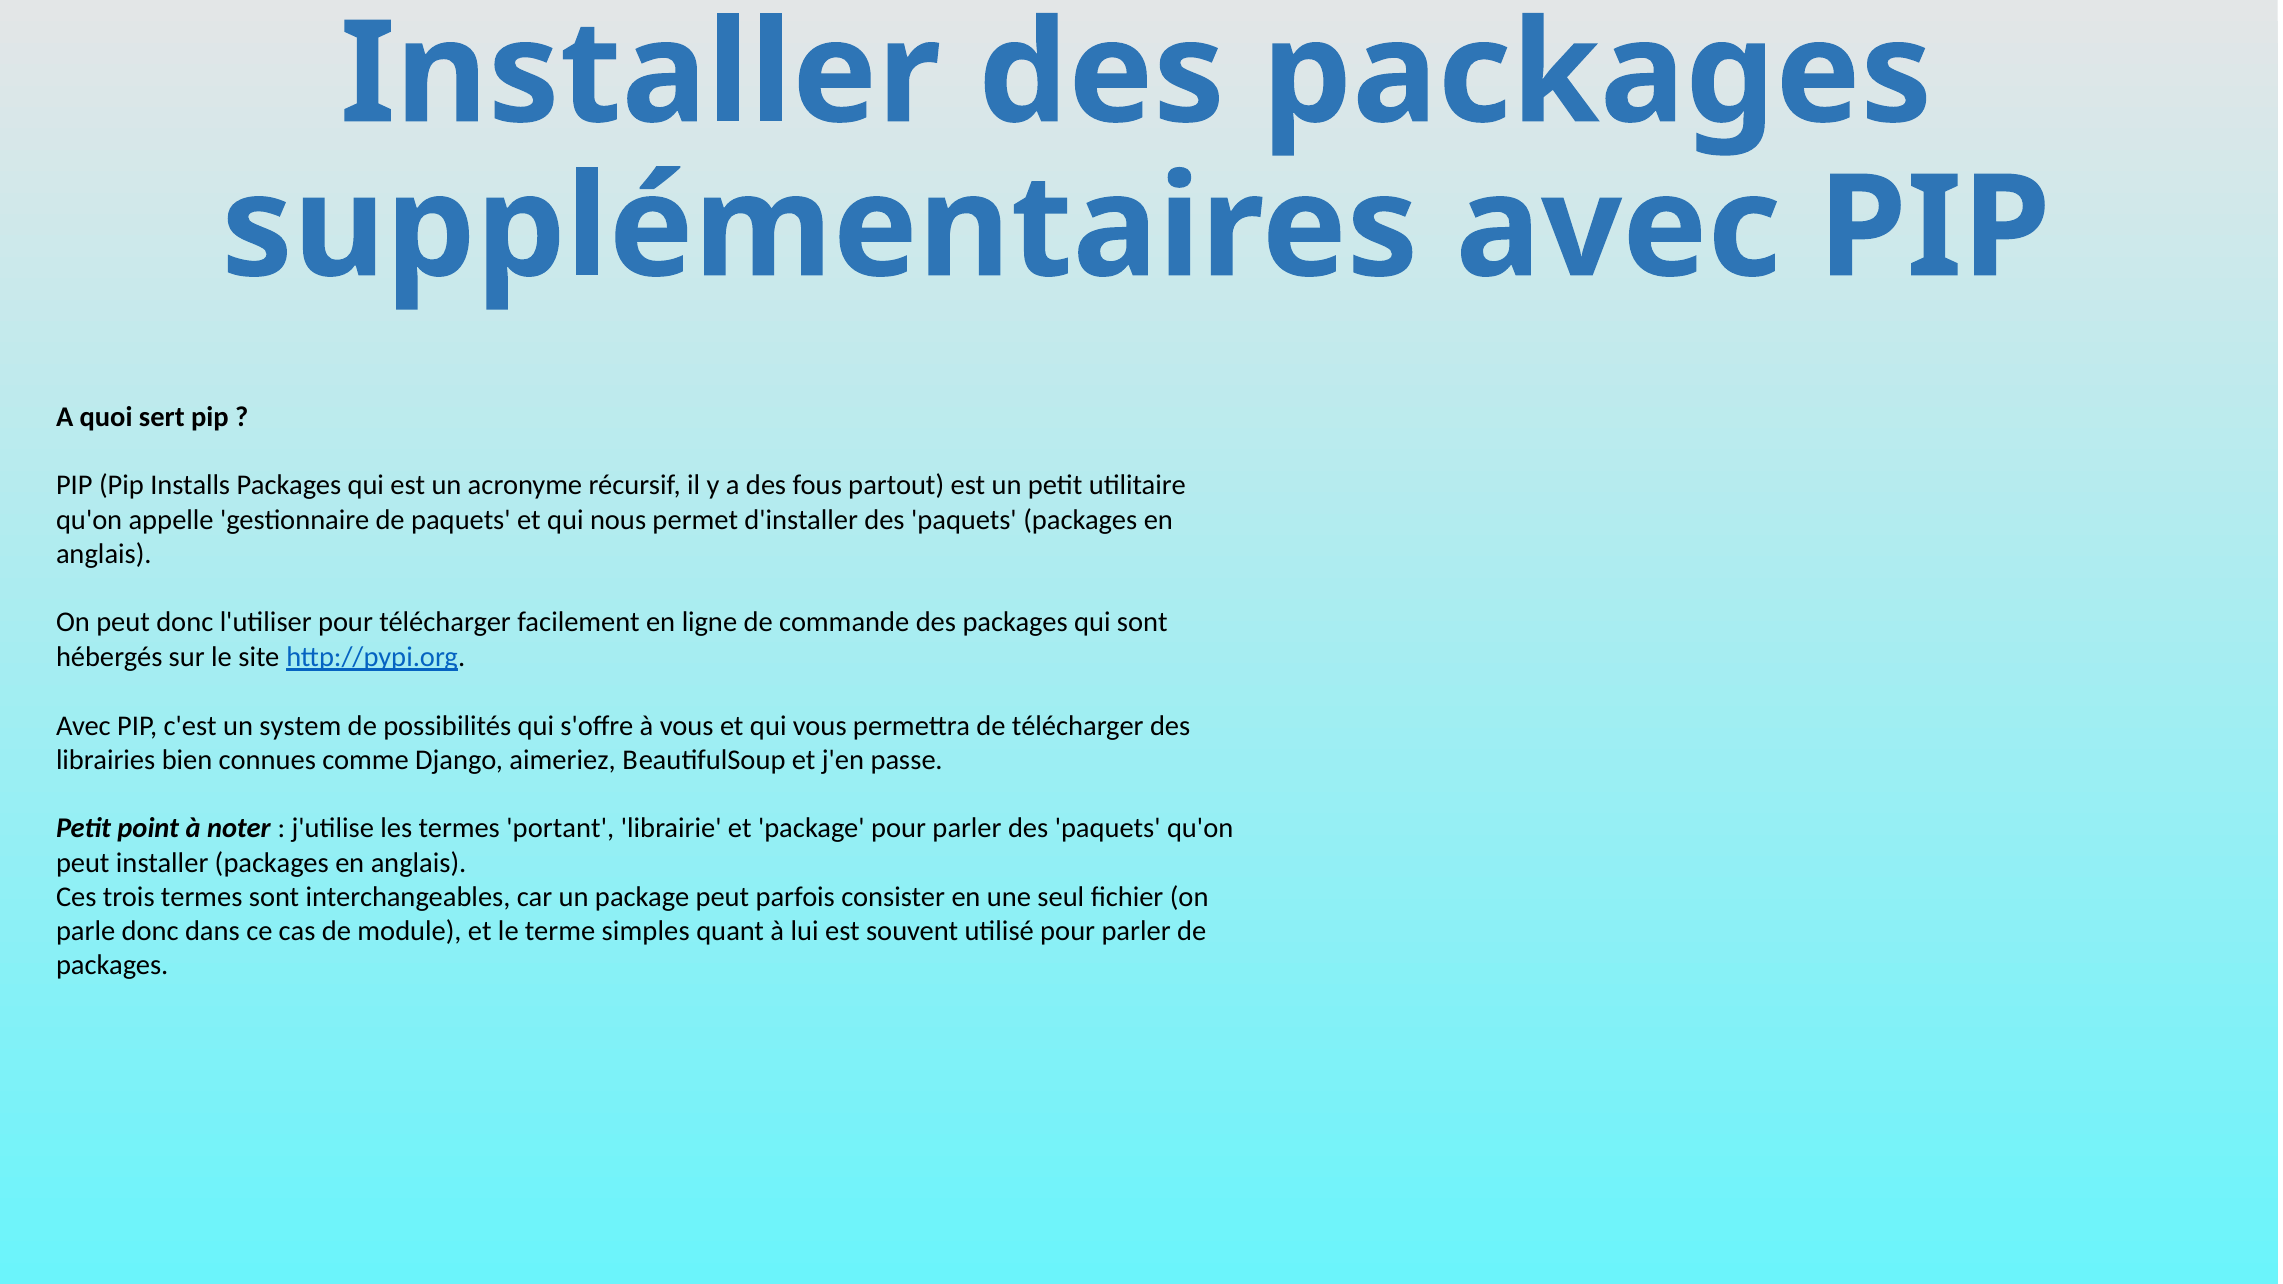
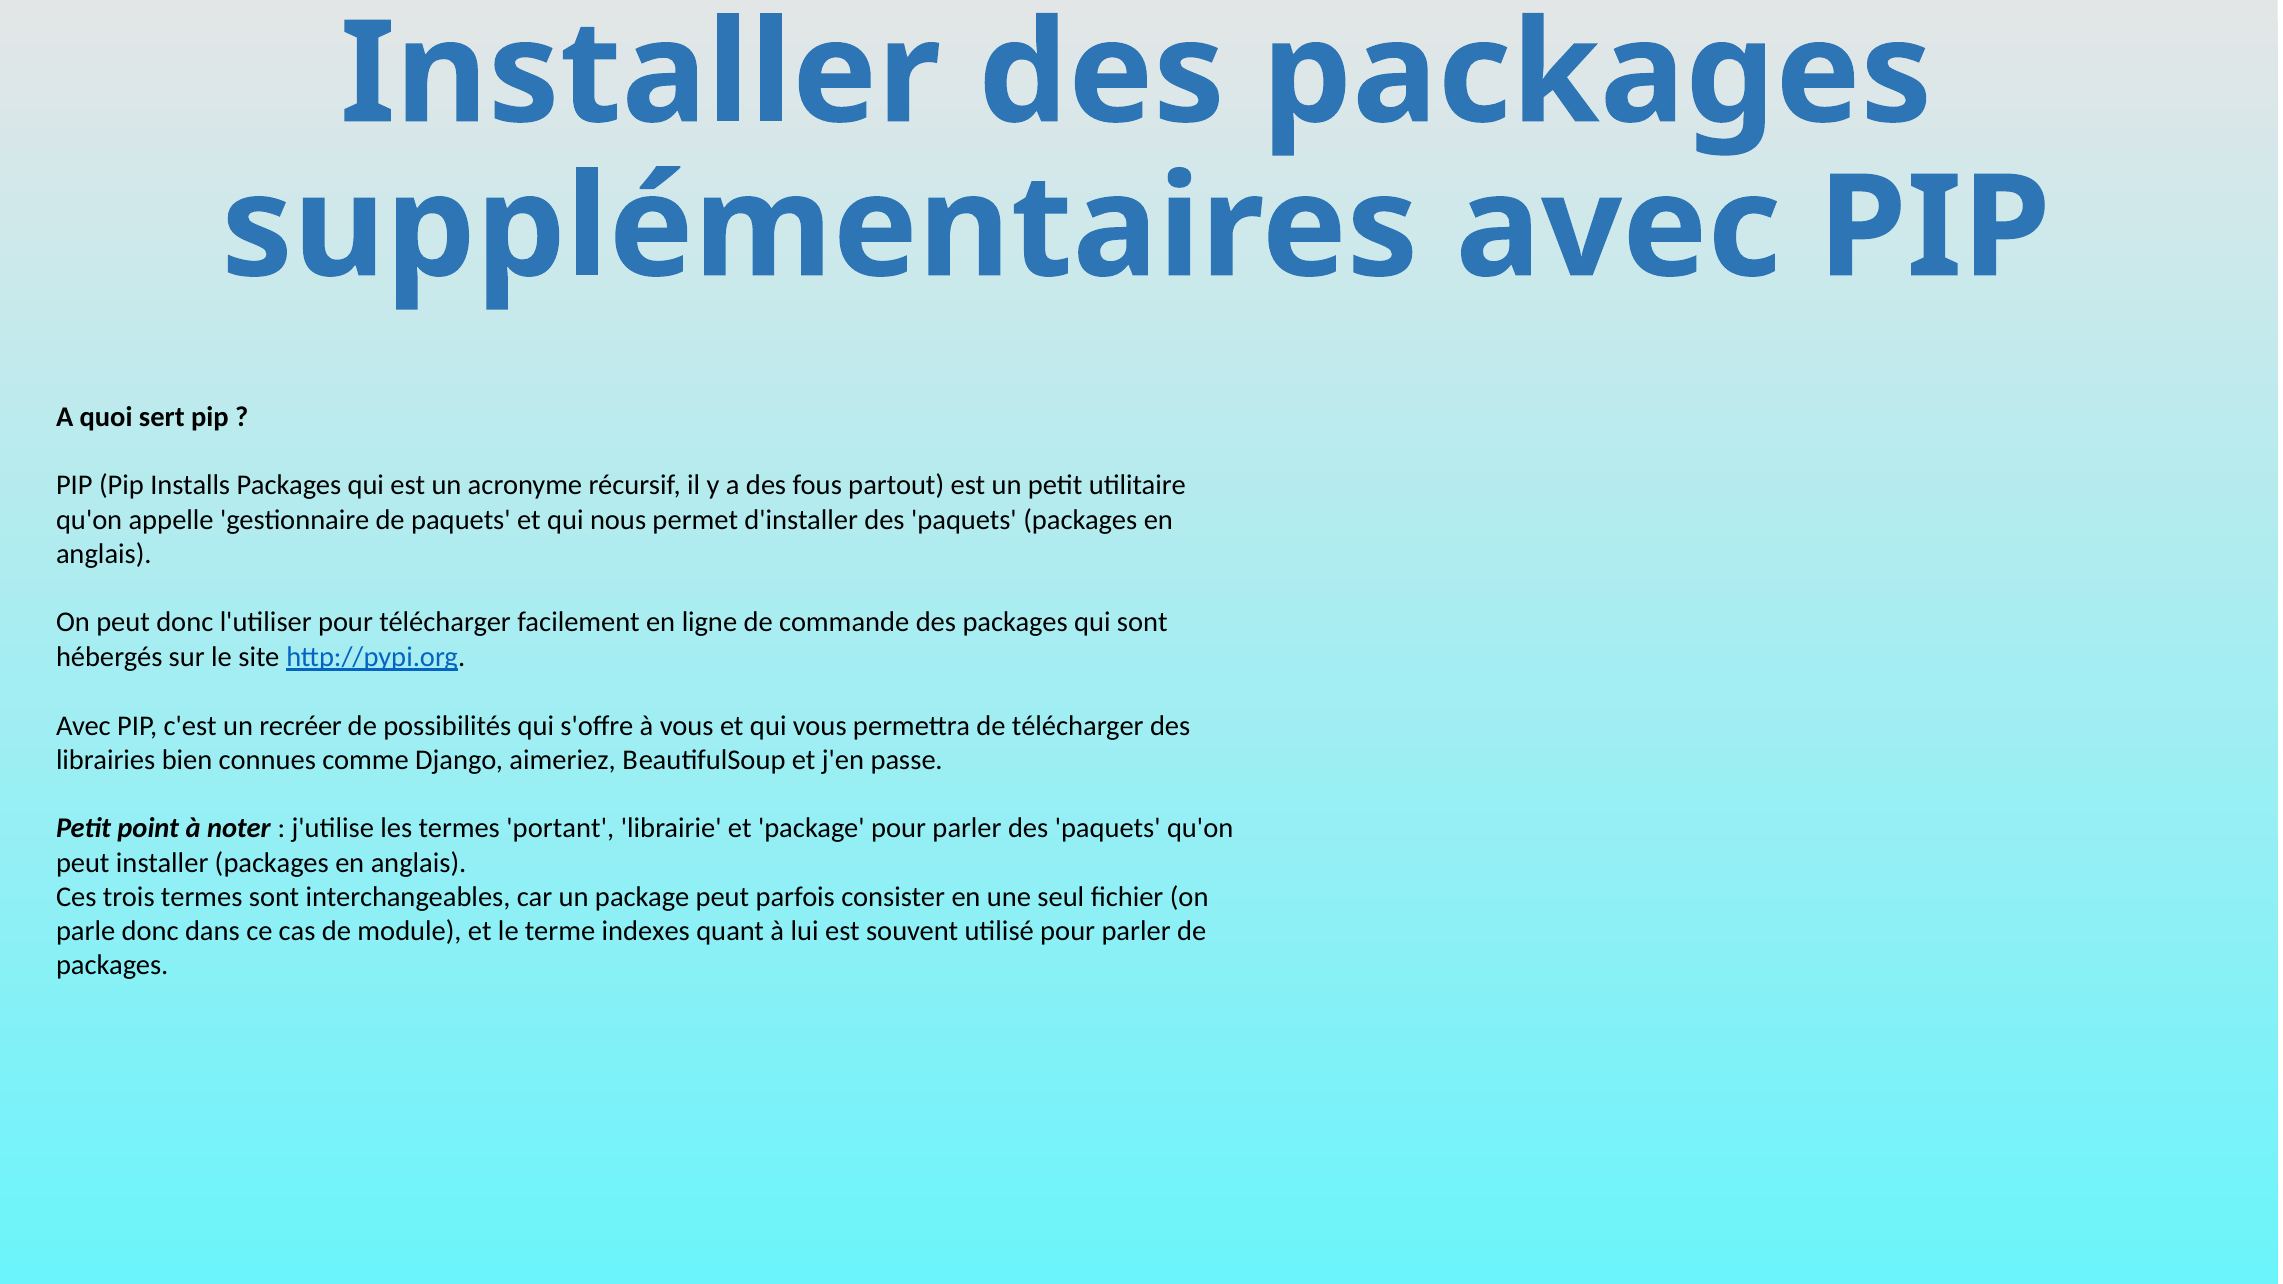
system: system -> recréer
simples: simples -> indexes
